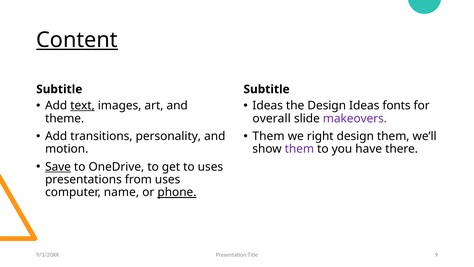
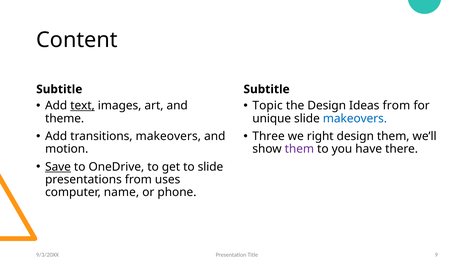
Content underline: present -> none
Ideas at (268, 106): Ideas -> Topic
Ideas fonts: fonts -> from
overall: overall -> unique
makeovers at (355, 118) colour: purple -> blue
transitions personality: personality -> makeovers
Them at (269, 136): Them -> Three
to uses: uses -> slide
phone underline: present -> none
